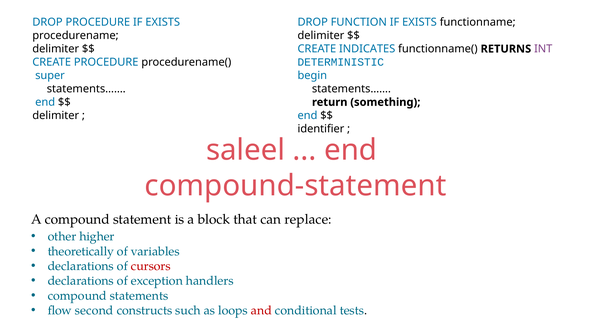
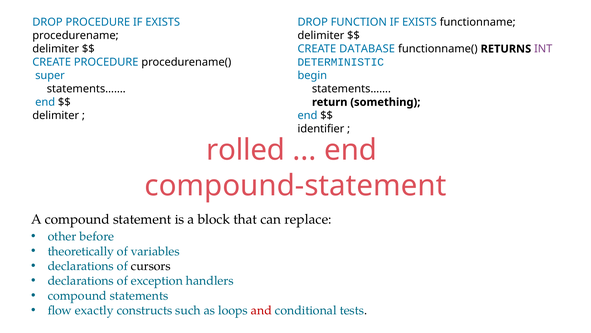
INDICATES: INDICATES -> DATABASE
saleel: saleel -> rolled
higher: higher -> before
cursors colour: red -> black
second: second -> exactly
